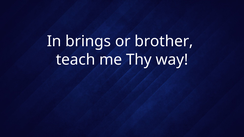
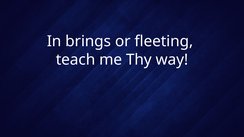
brother: brother -> fleeting
